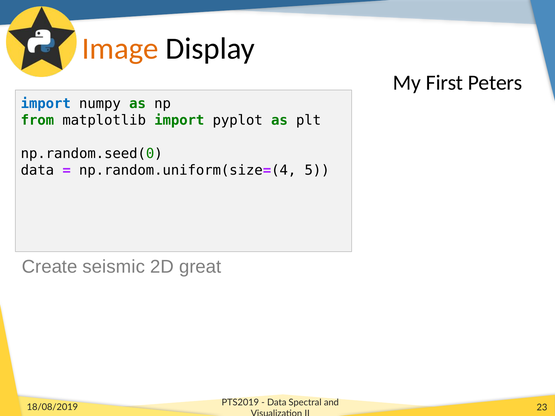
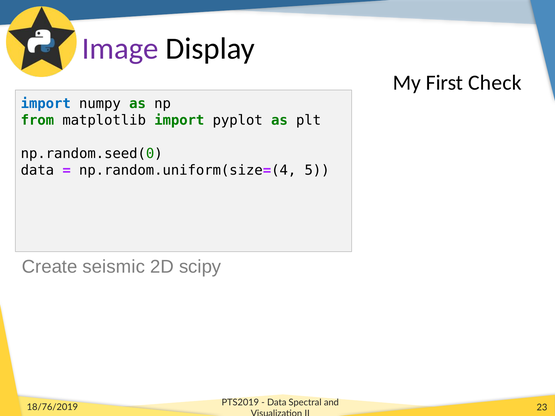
Image colour: orange -> purple
Peters: Peters -> Check
great: great -> scipy
18/08/2019: 18/08/2019 -> 18/76/2019
